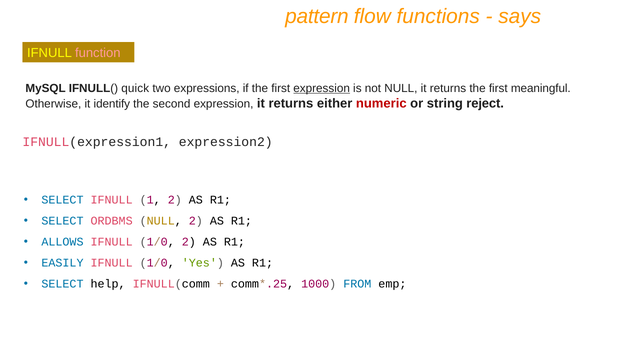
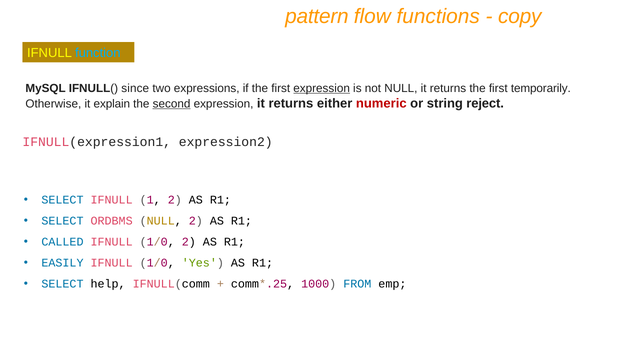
says: says -> copy
function colour: pink -> light blue
quick: quick -> since
meaningful: meaningful -> temporarily
identify: identify -> explain
second underline: none -> present
ALLOWS: ALLOWS -> CALLED
